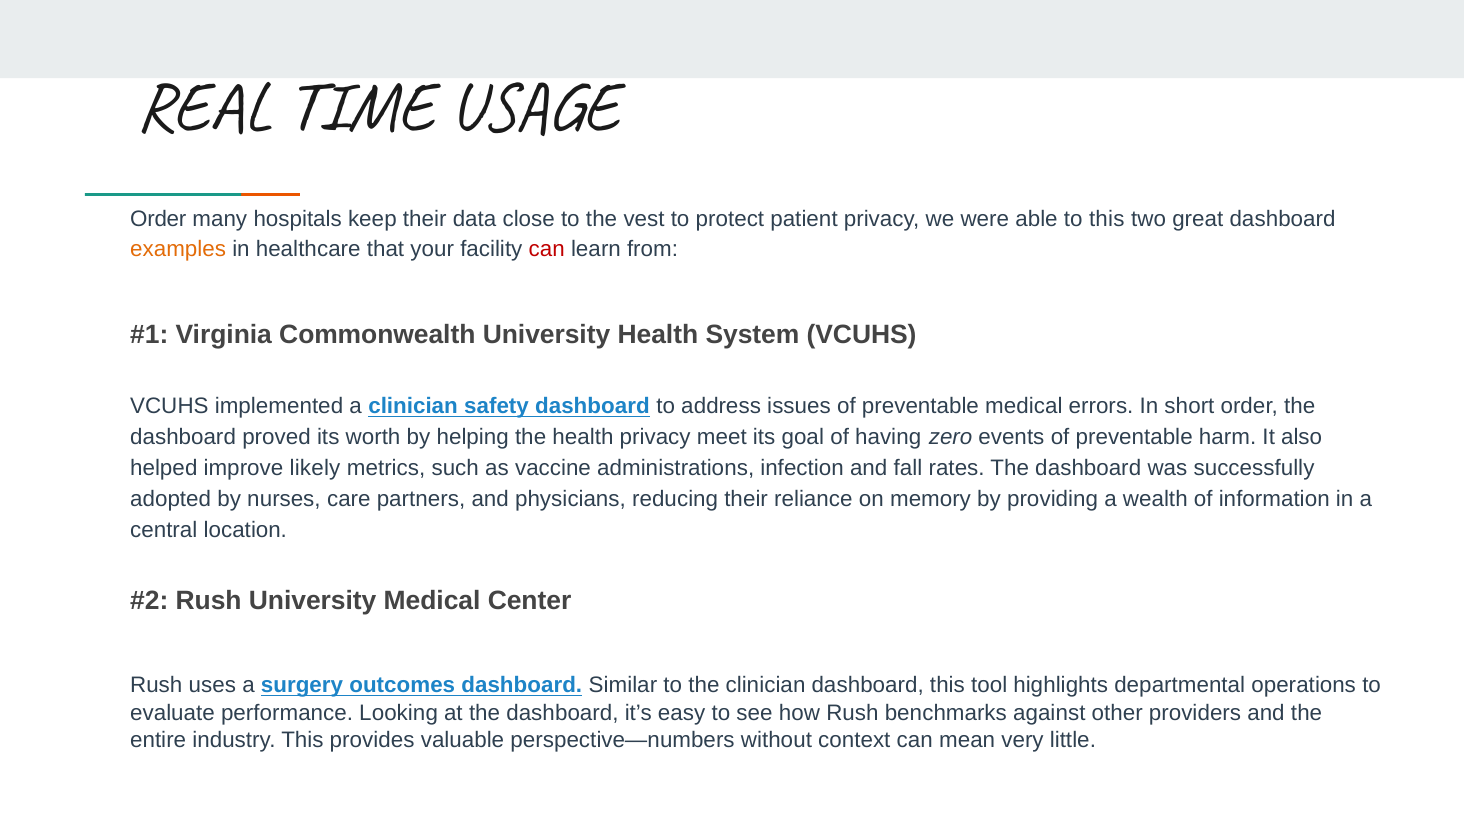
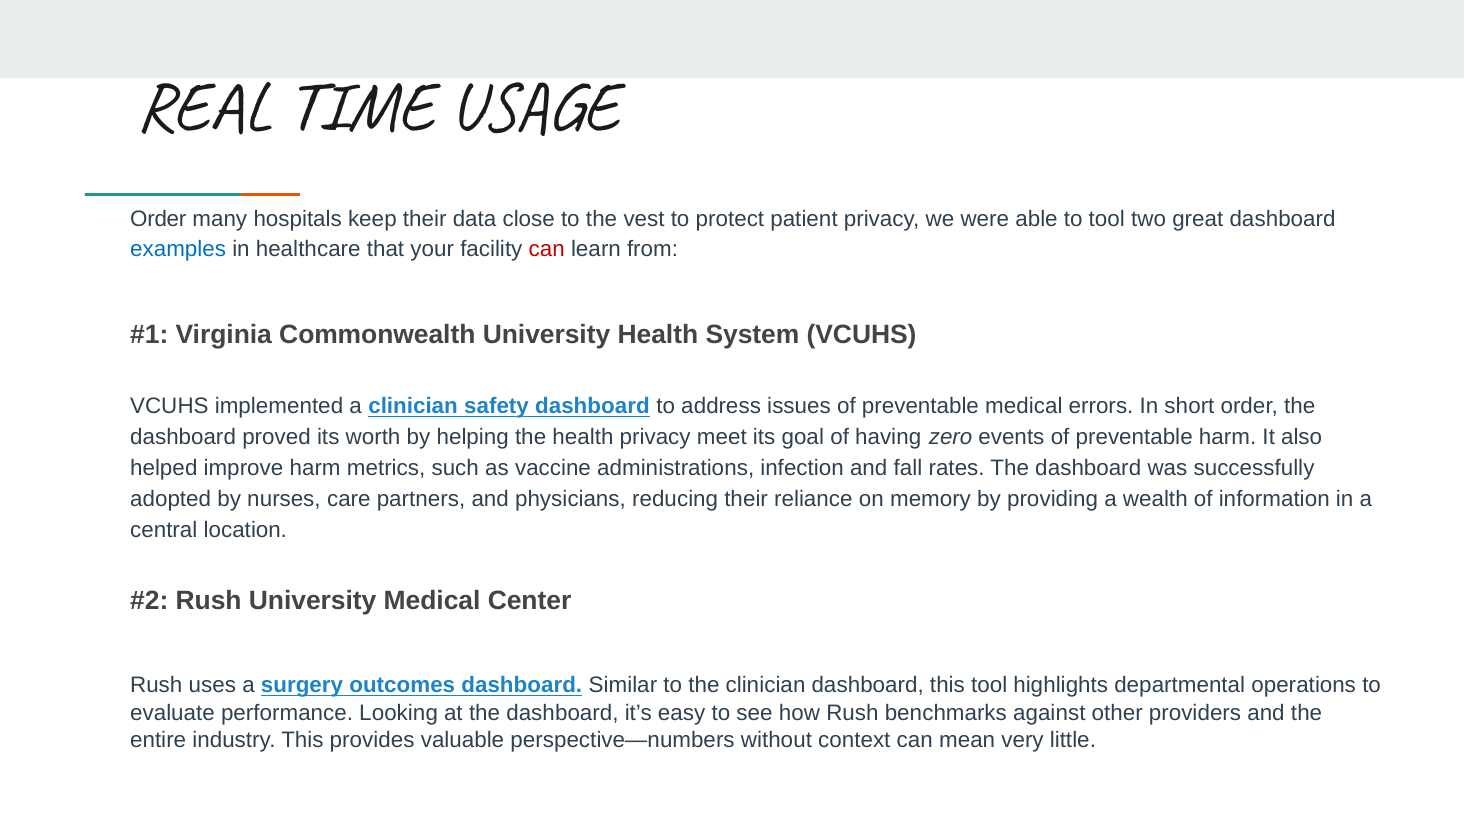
to this: this -> tool
examples colour: orange -> blue
improve likely: likely -> harm
